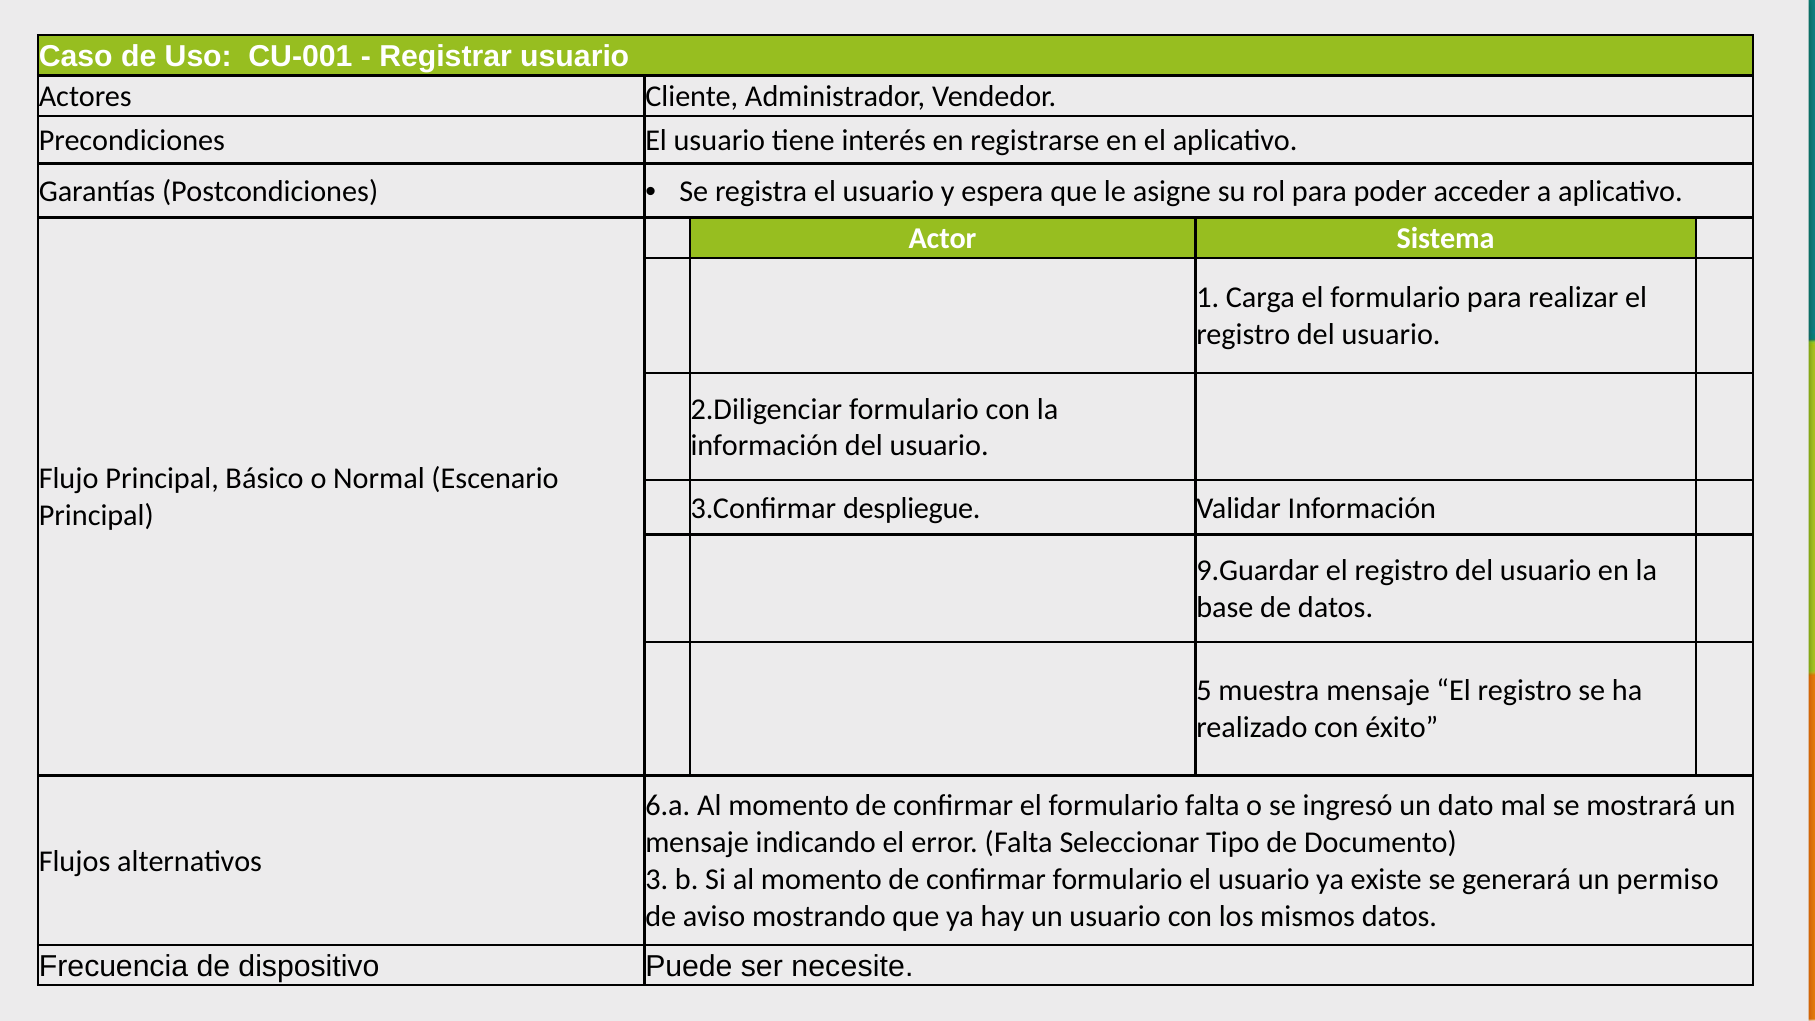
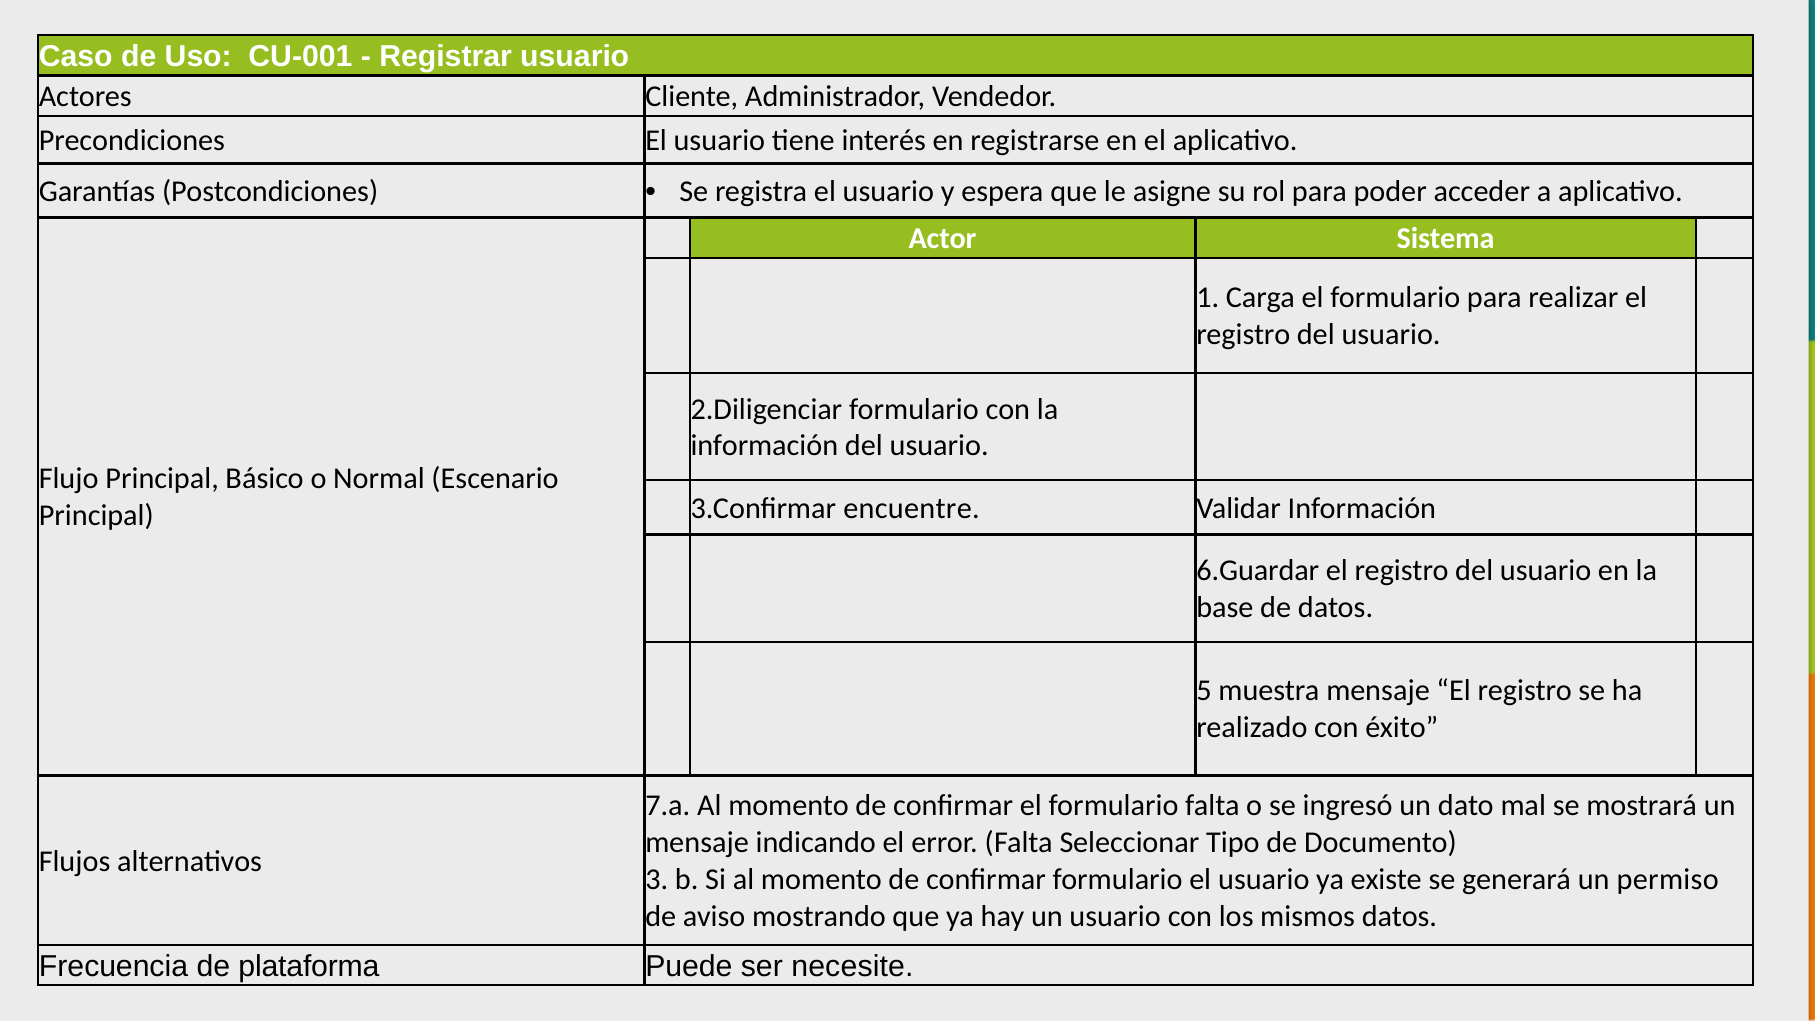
despliegue: despliegue -> encuentre
9.Guardar: 9.Guardar -> 6.Guardar
6.a: 6.a -> 7.a
dispositivo: dispositivo -> plataforma
